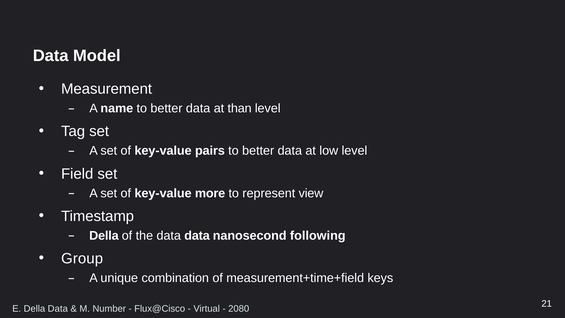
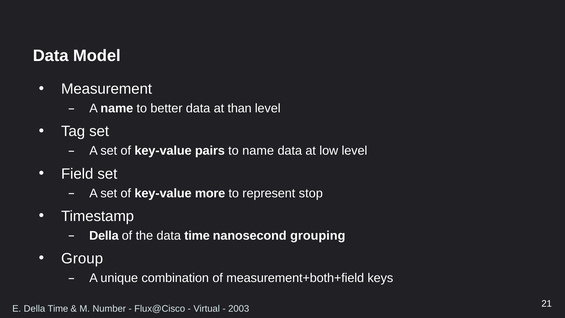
pairs to better: better -> name
view: view -> stop
data data: data -> time
following: following -> grouping
measurement+time+field: measurement+time+field -> measurement+both+field
Della Data: Data -> Time
2080: 2080 -> 2003
